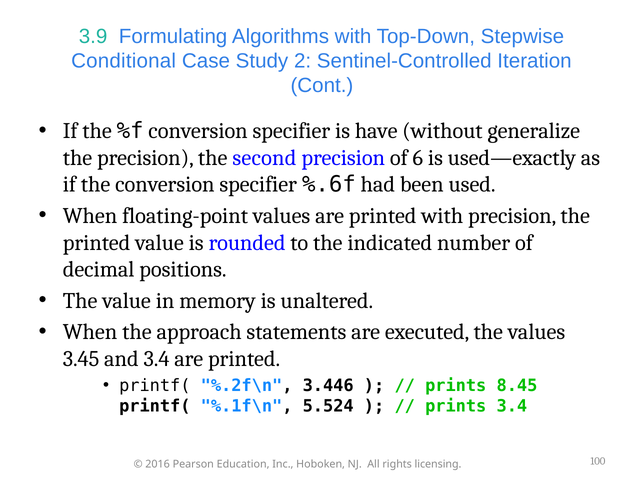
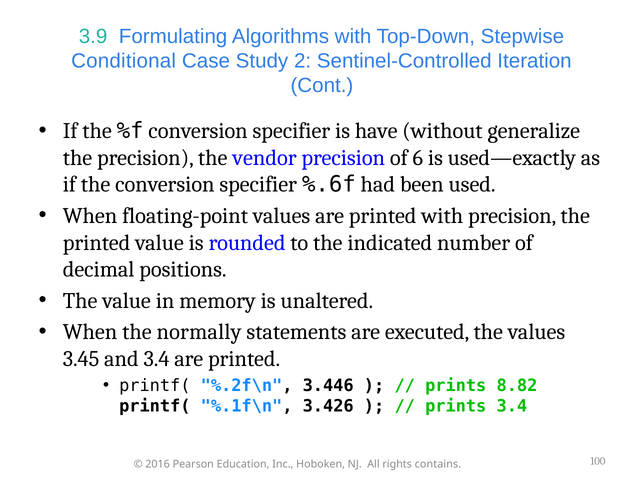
second: second -> vendor
approach: approach -> normally
8.45: 8.45 -> 8.82
5.524: 5.524 -> 3.426
licensing: licensing -> contains
